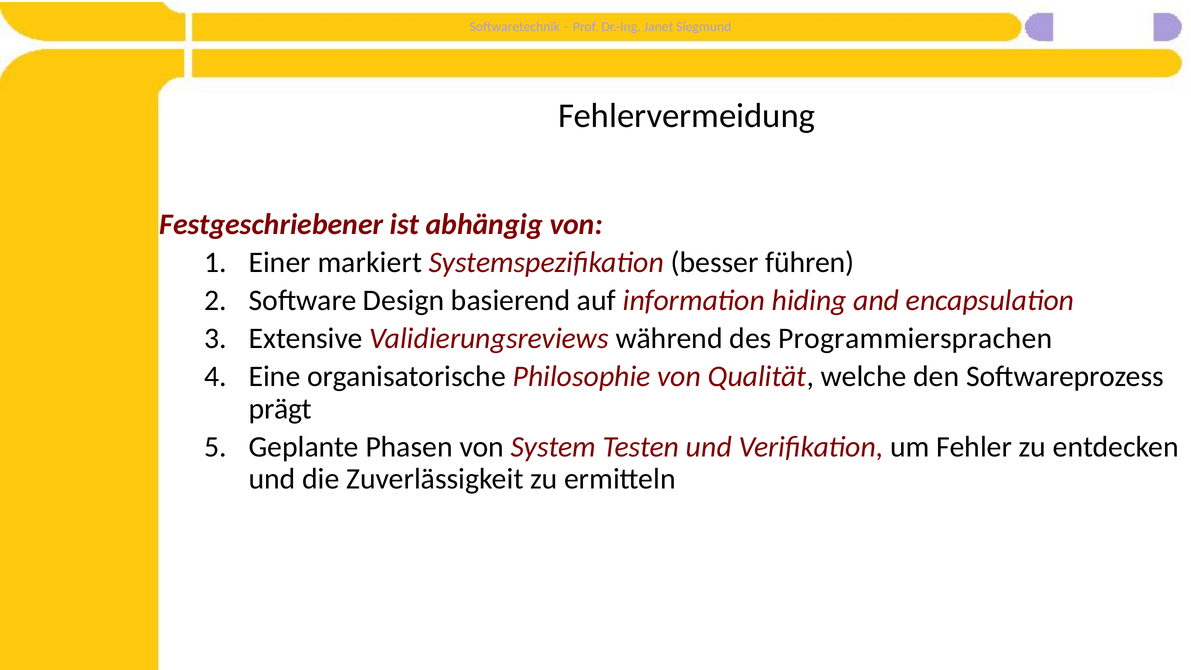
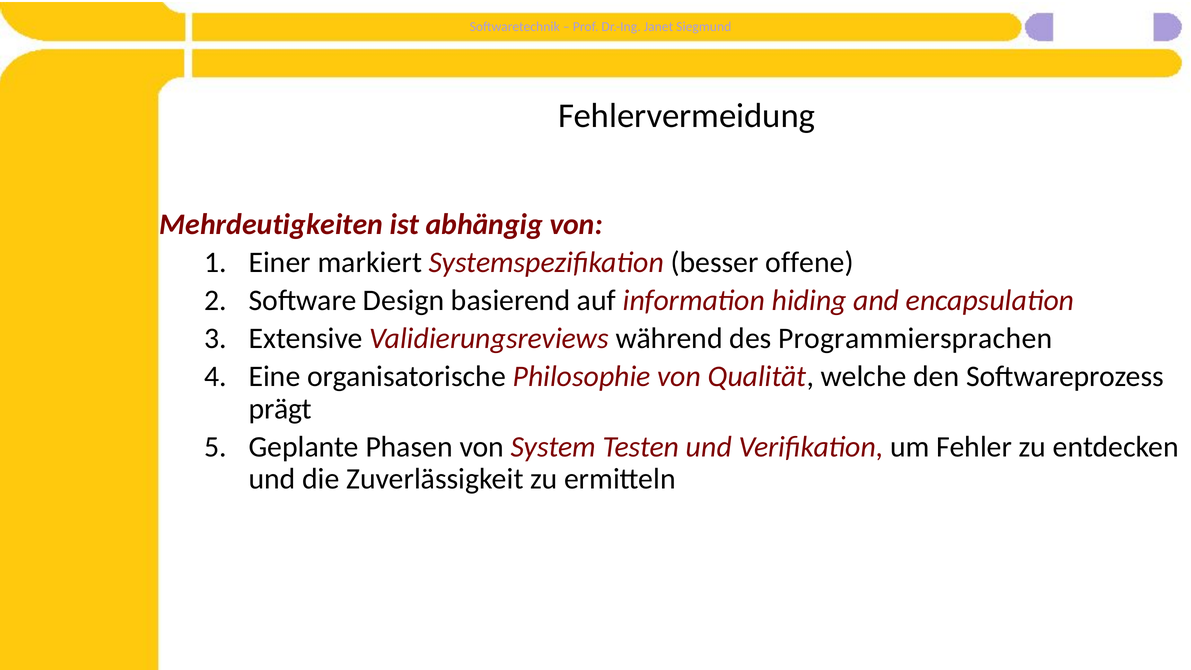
Festgeschriebener: Festgeschriebener -> Mehrdeutigkeiten
führen: führen -> offene
